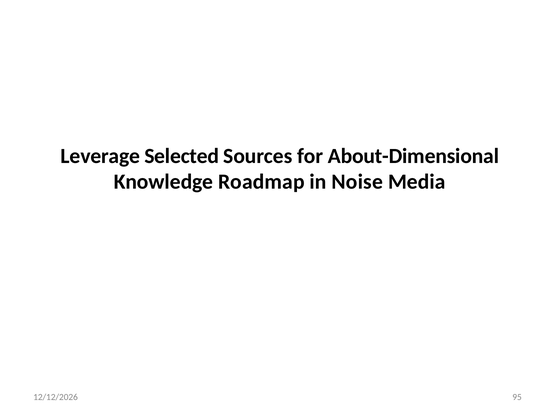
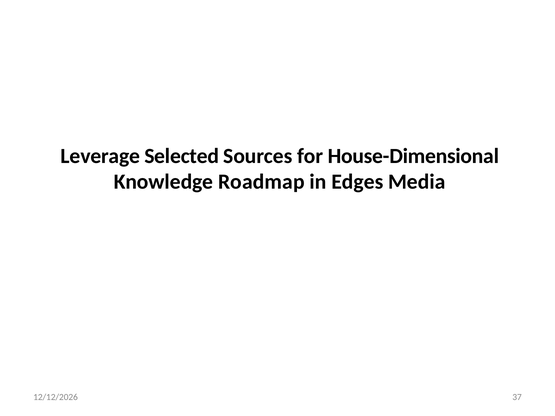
About-Dimensional: About-Dimensional -> House-Dimensional
Noise: Noise -> Edges
95: 95 -> 37
